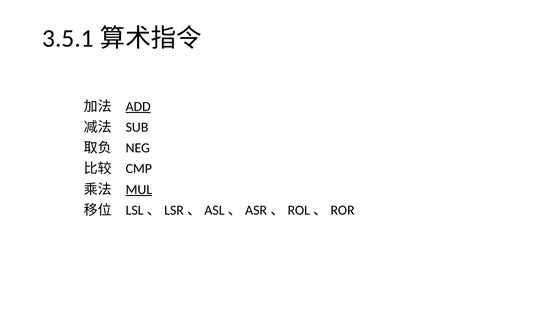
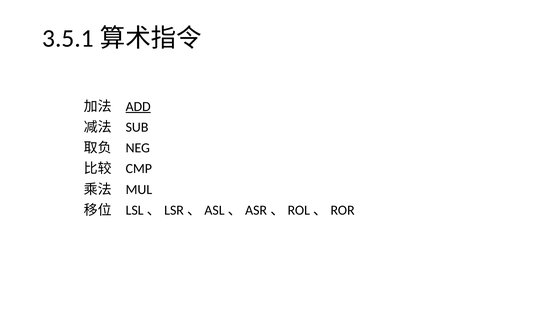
MUL underline: present -> none
